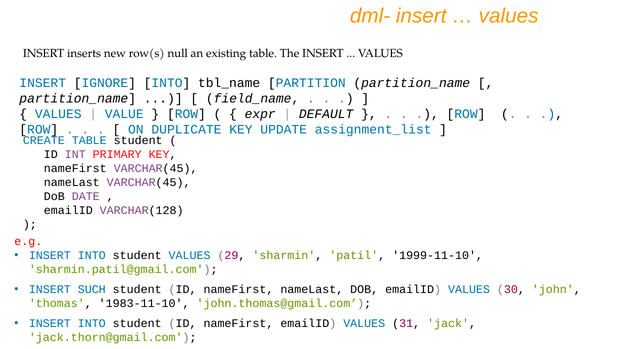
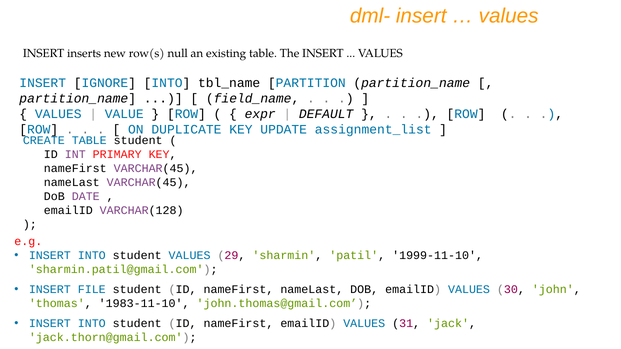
SUCH: SUCH -> FILE
